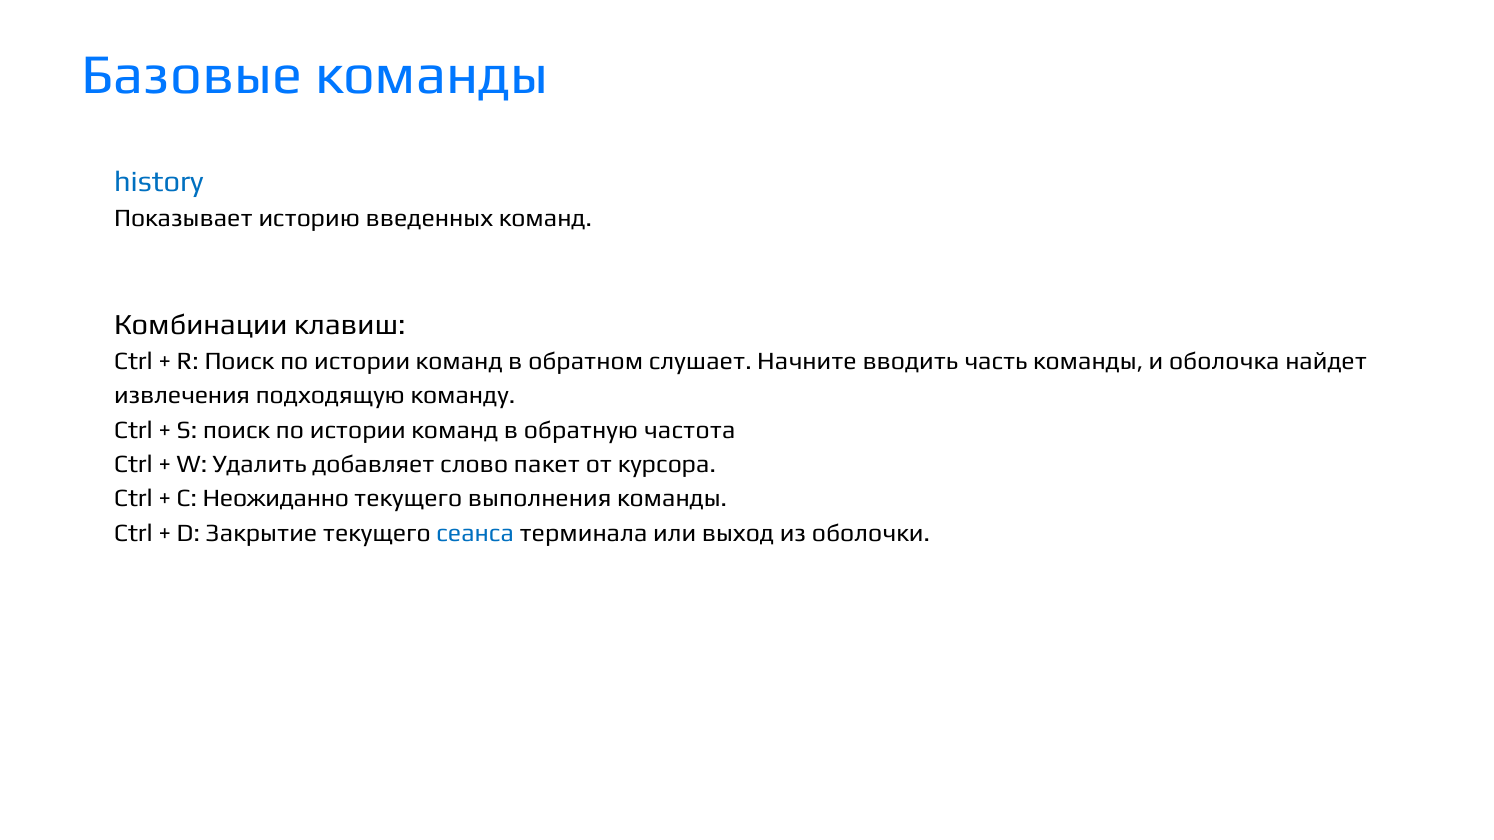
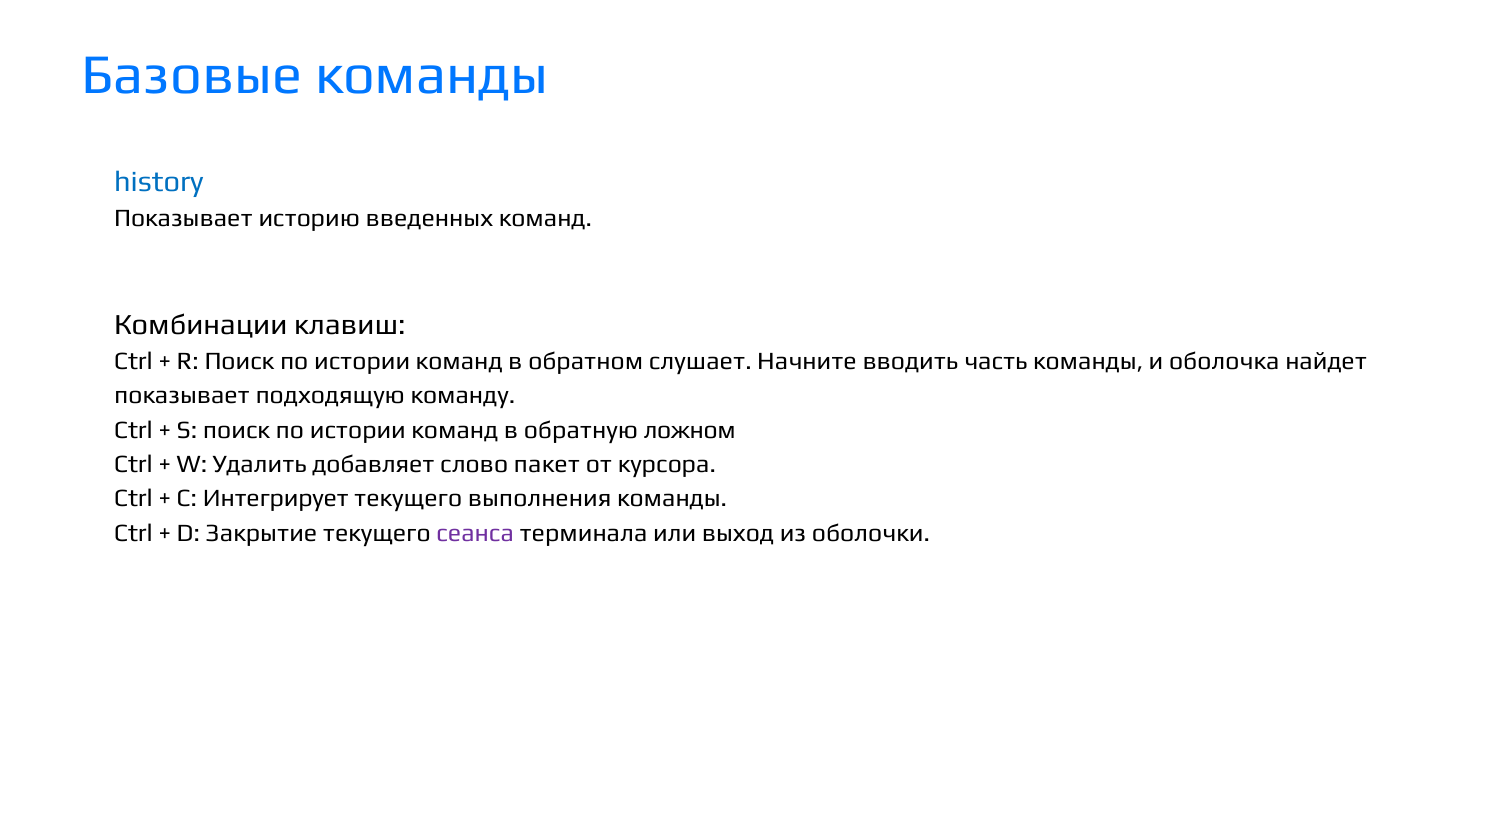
извлечения at (182, 396): извлечения -> показывает
частота: частота -> ложном
Неожиданно: Неожиданно -> Интегрирует
сеанса colour: blue -> purple
